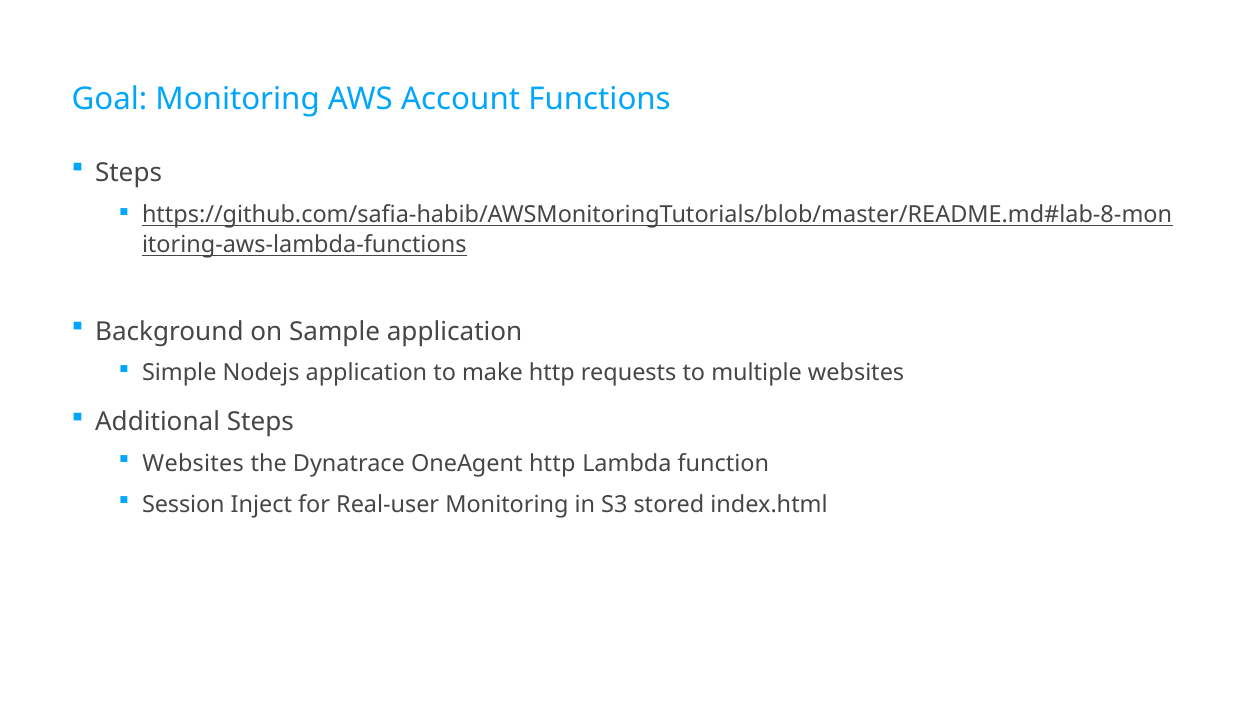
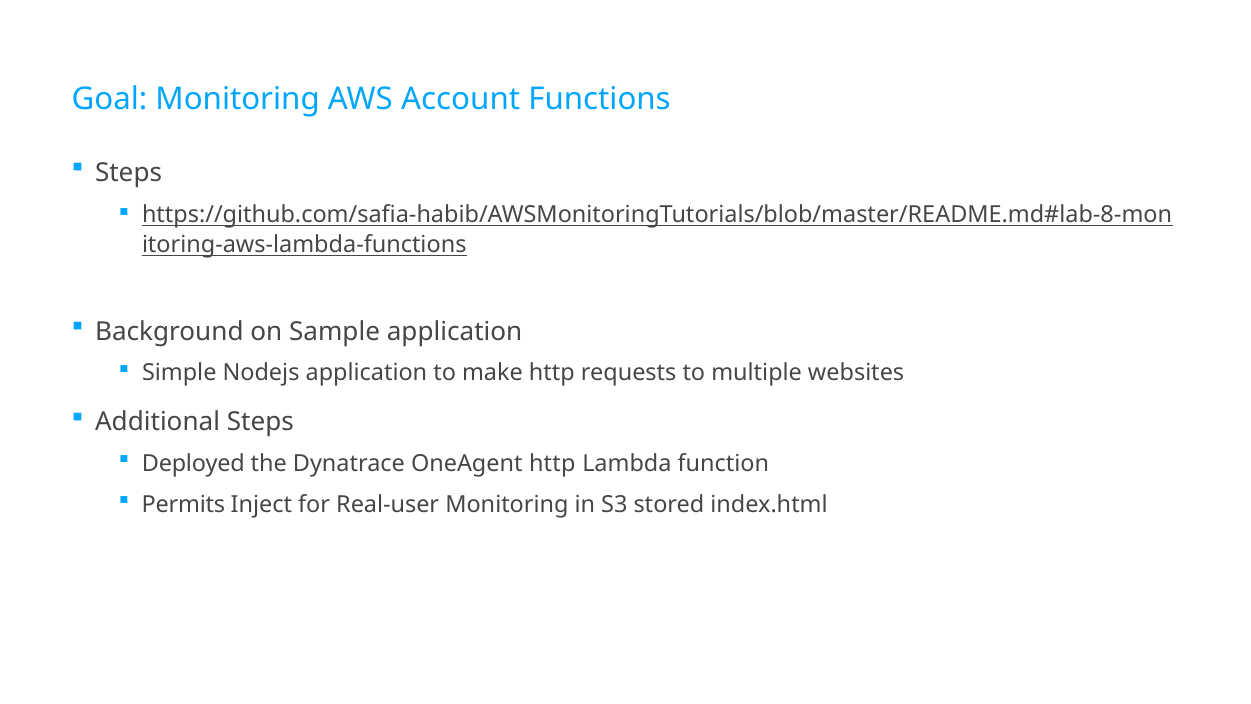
Websites at (193, 464): Websites -> Deployed
Session: Session -> Permits
